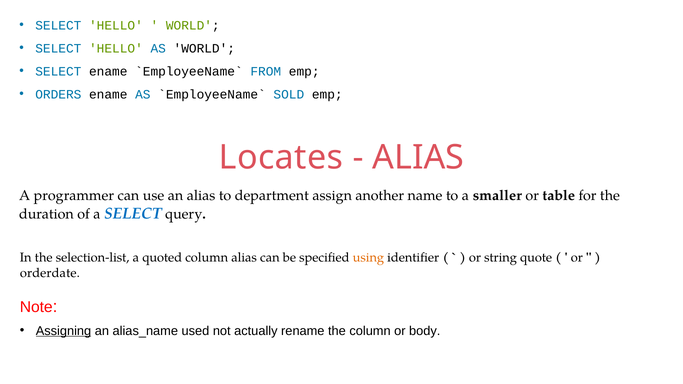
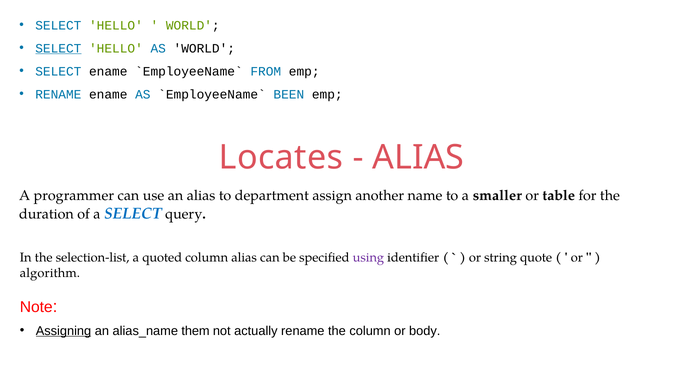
SELECT at (58, 48) underline: none -> present
ORDERS at (58, 94): ORDERS -> RENAME
SOLD: SOLD -> BEEN
using colour: orange -> purple
orderdate: orderdate -> algorithm
used: used -> them
